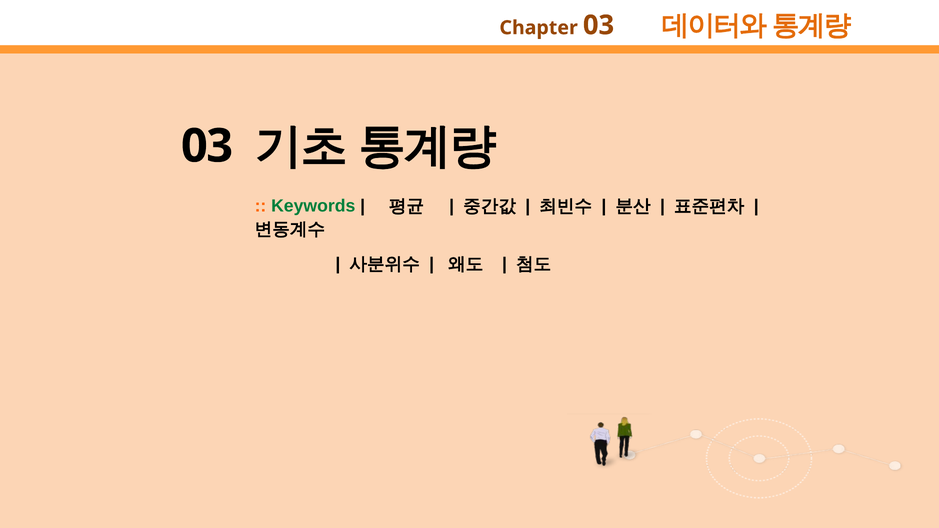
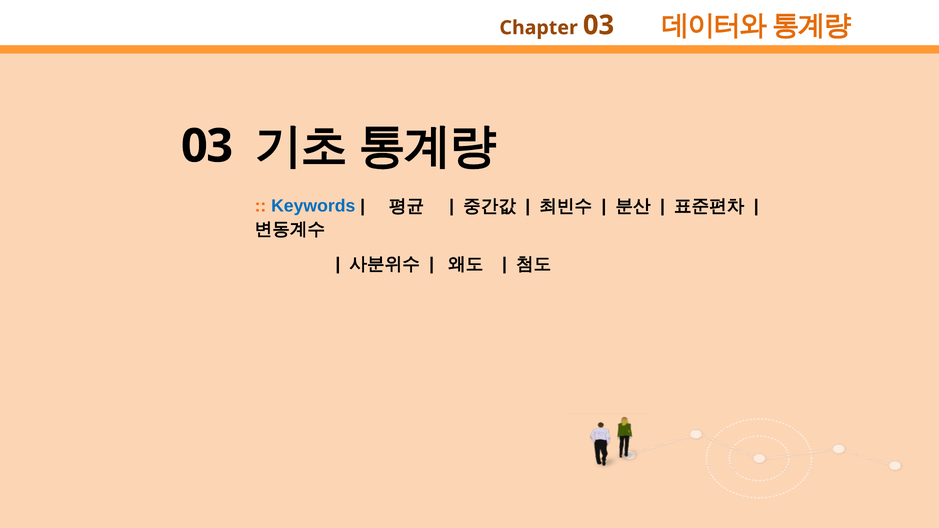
Keywords colour: green -> blue
